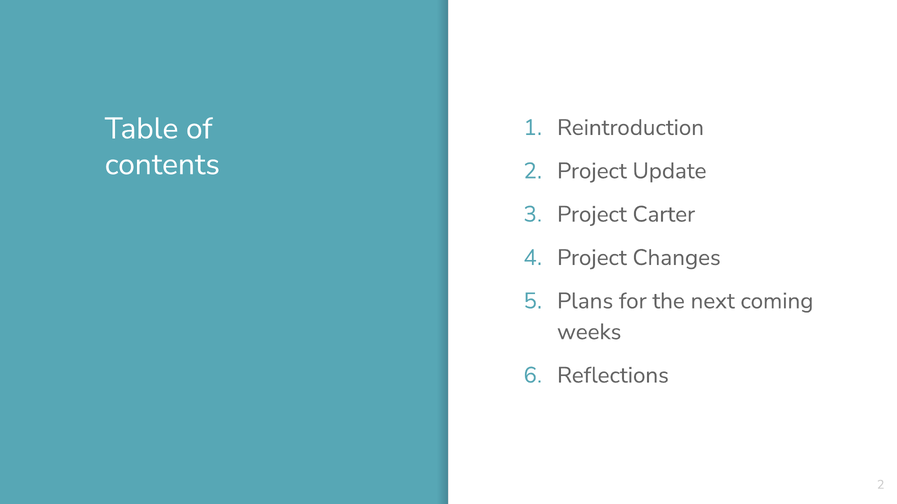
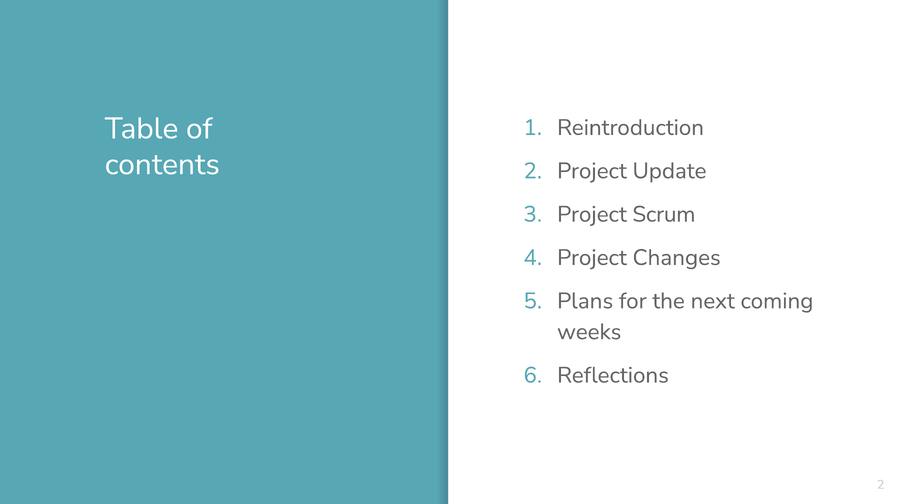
Carter: Carter -> Scrum
